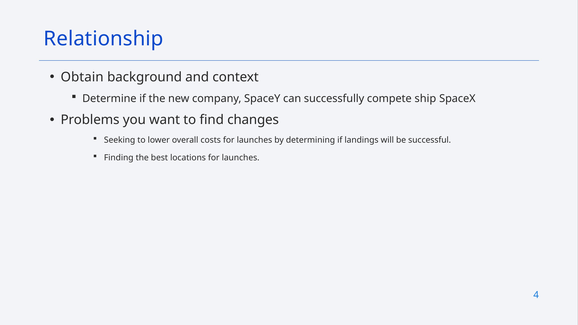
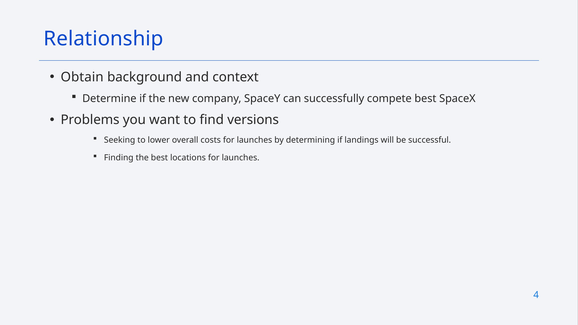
compete ship: ship -> best
changes: changes -> versions
